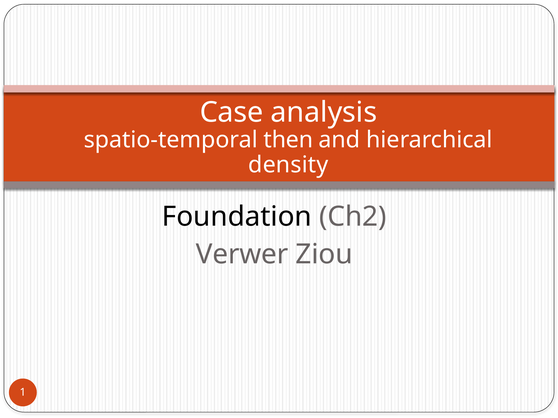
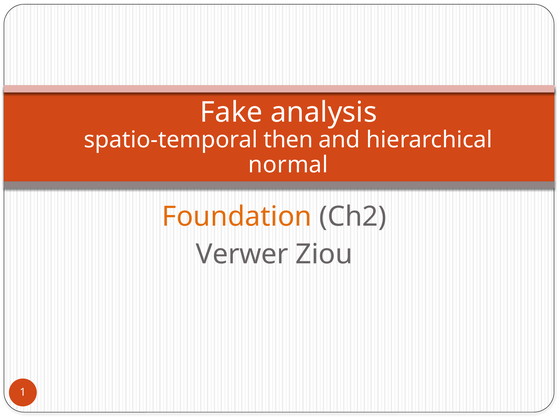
Case: Case -> Fake
density: density -> normal
Foundation colour: black -> orange
